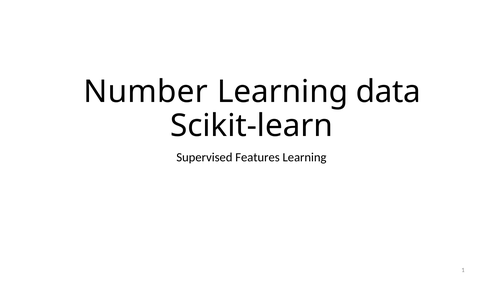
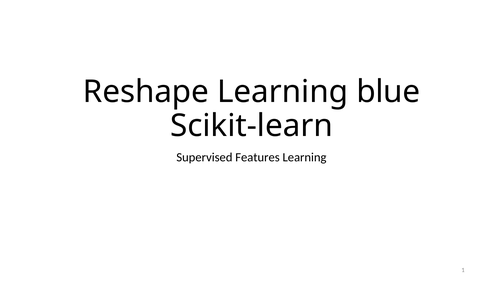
Number: Number -> Reshape
data: data -> blue
